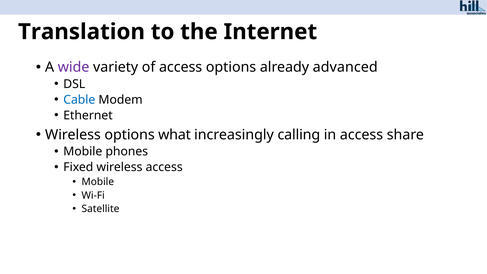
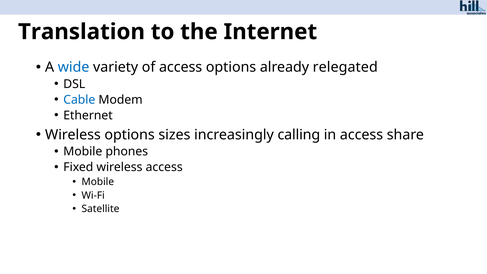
wide colour: purple -> blue
advanced: advanced -> relegated
what: what -> sizes
